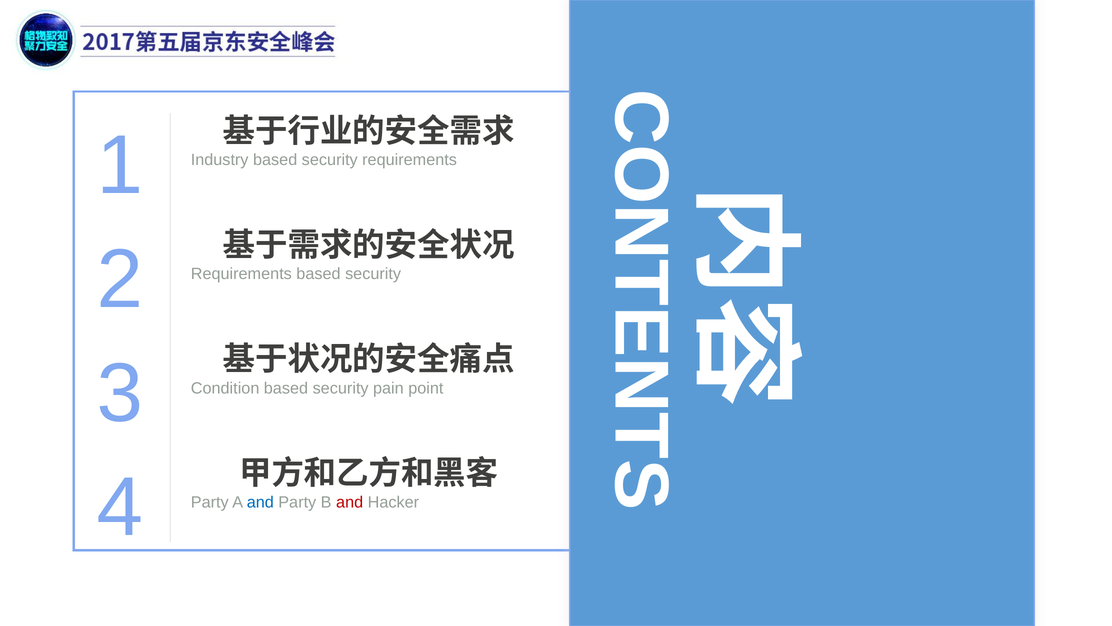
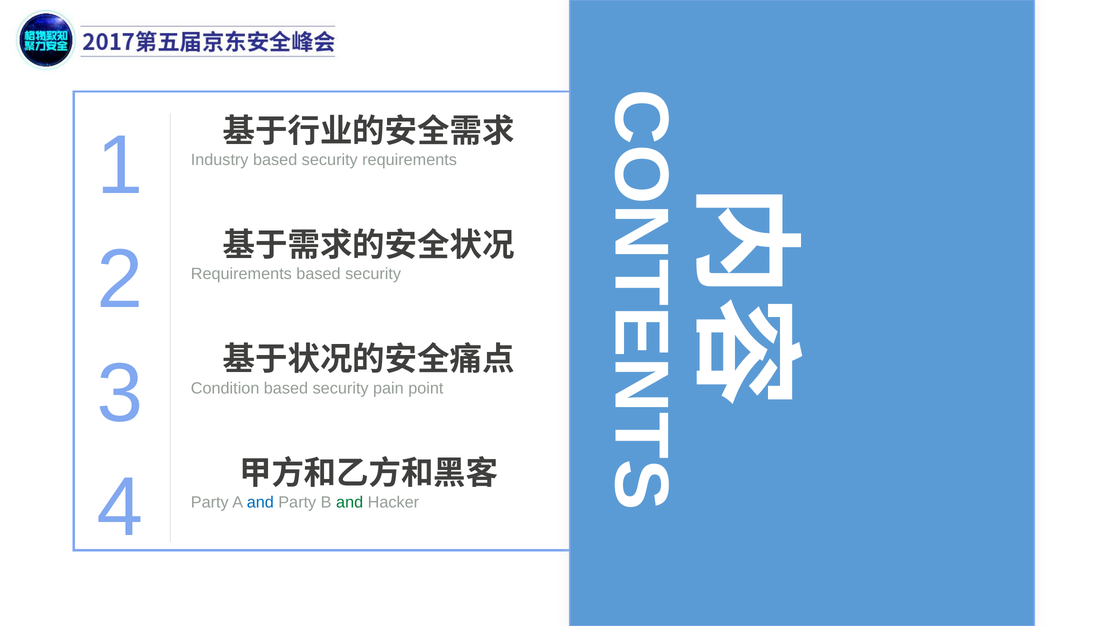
and at (350, 502) colour: red -> green
